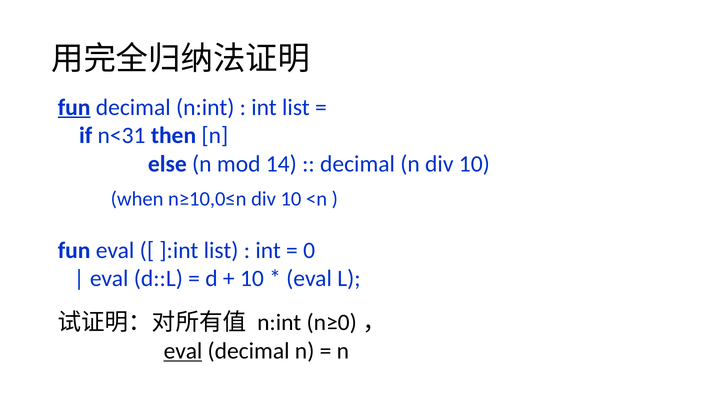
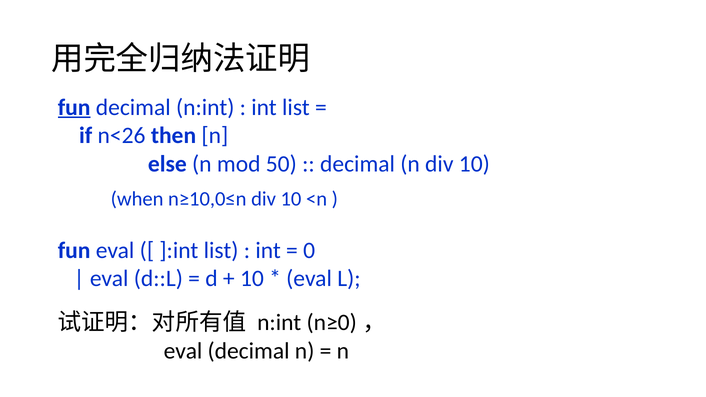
n<31: n<31 -> n<26
14: 14 -> 50
eval at (183, 351) underline: present -> none
